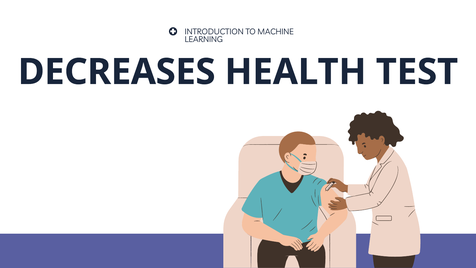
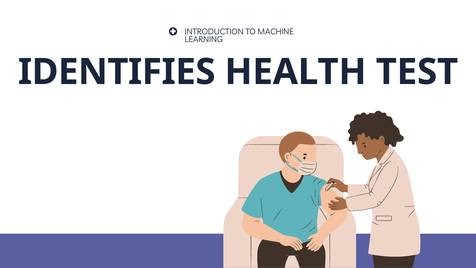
DECREASES: DECREASES -> IDENTIFIES
